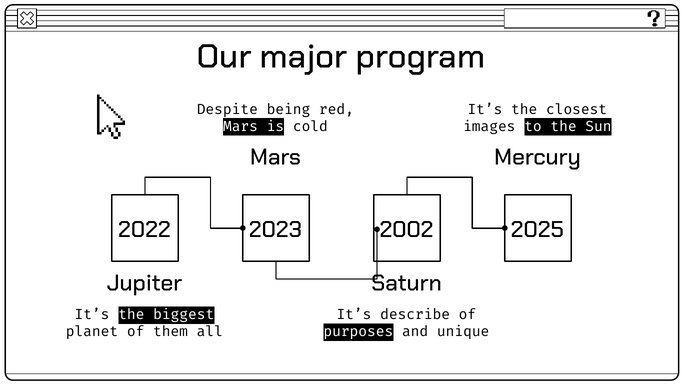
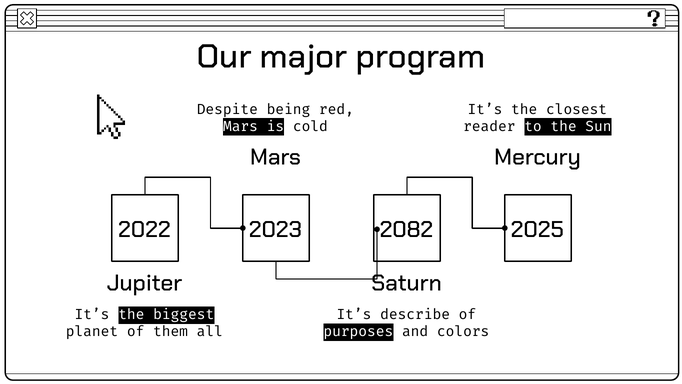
images: images -> reader
2002: 2002 -> 2082
unique: unique -> colors
